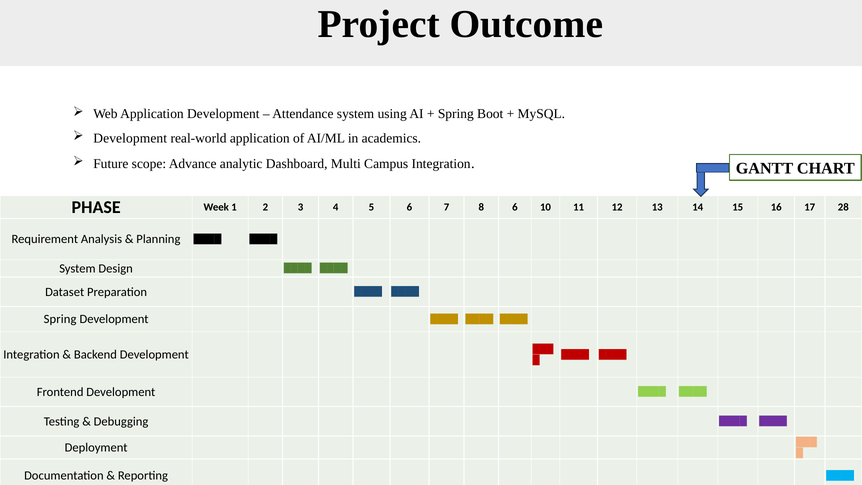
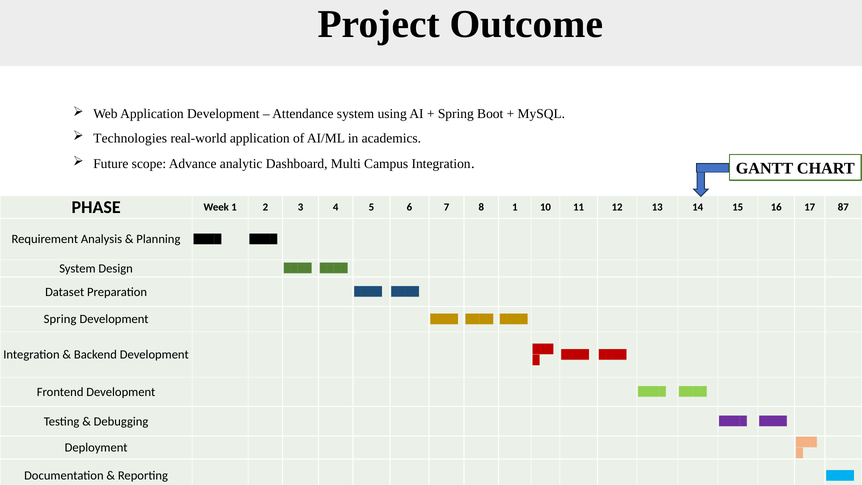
Development at (130, 138): Development -> Technologies
8 6: 6 -> 1
28: 28 -> 87
